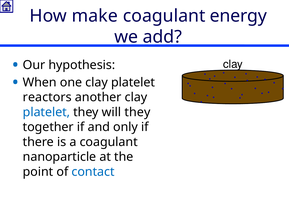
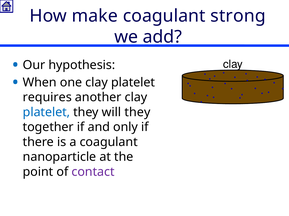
energy: energy -> strong
reactors: reactors -> requires
contact colour: blue -> purple
